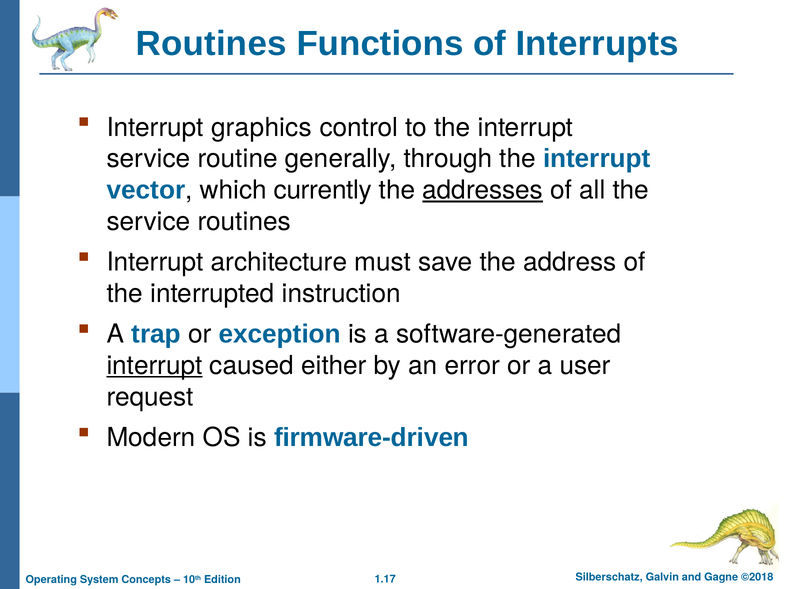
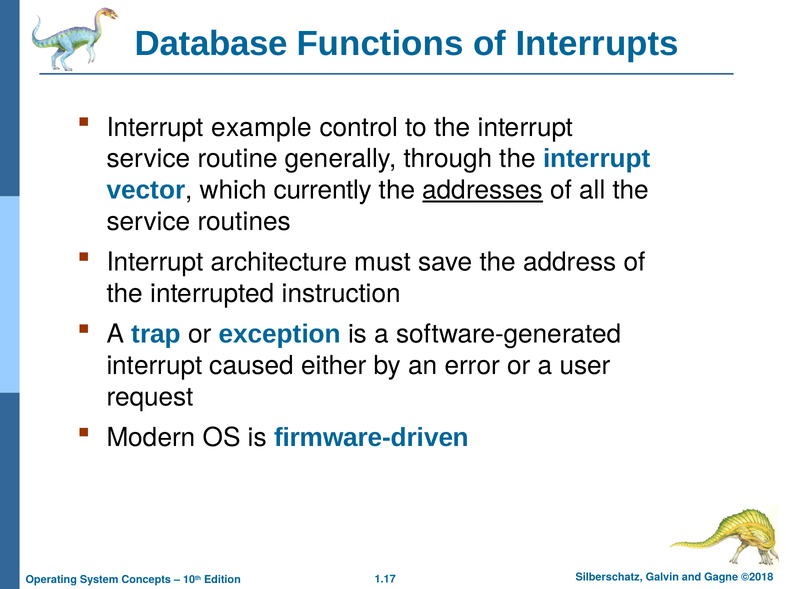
Routines at (211, 44): Routines -> Database
graphics: graphics -> example
interrupt at (154, 366) underline: present -> none
